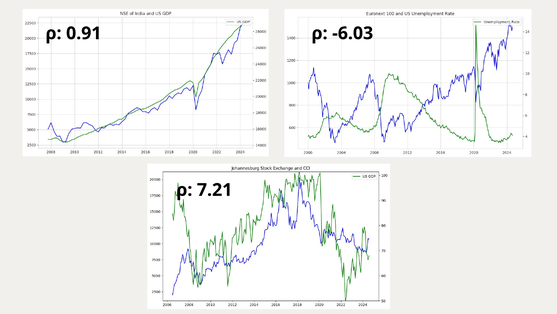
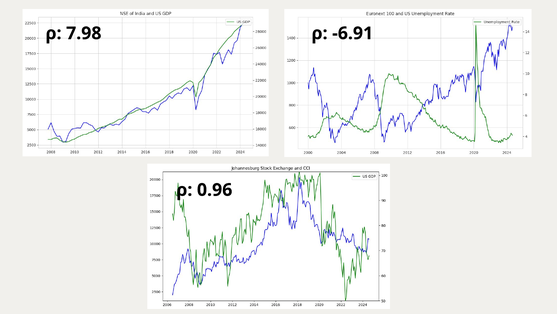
0.91: 0.91 -> 7.98
-6.03: -6.03 -> -6.91
7.21: 7.21 -> 0.96
